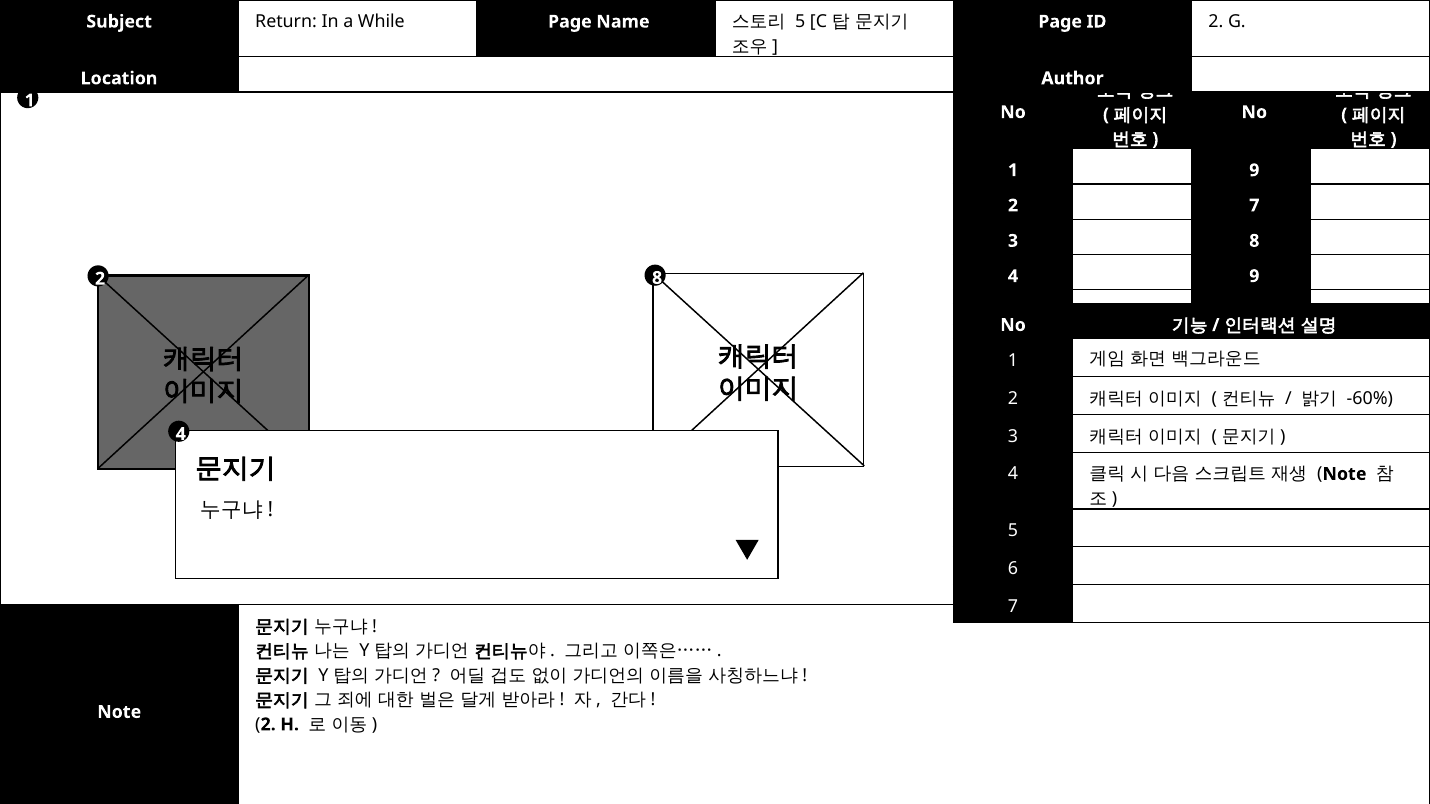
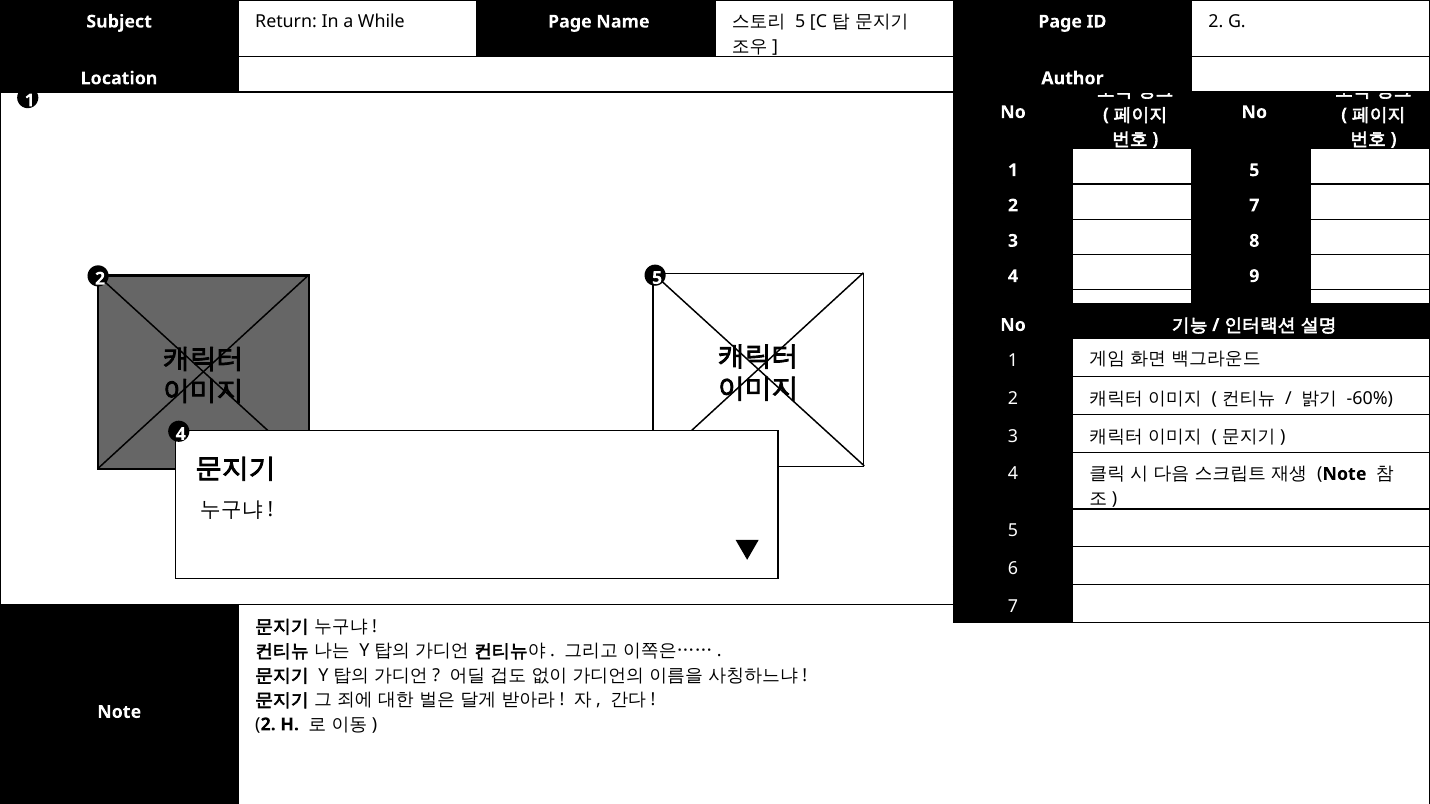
1 9: 9 -> 5
2 8: 8 -> 5
